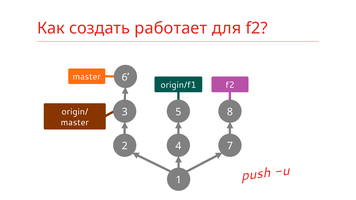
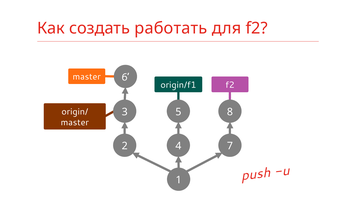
работает: работает -> работать
